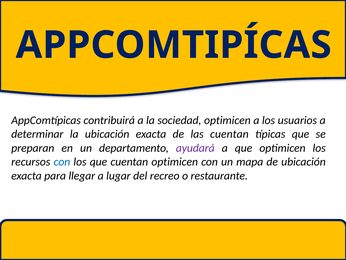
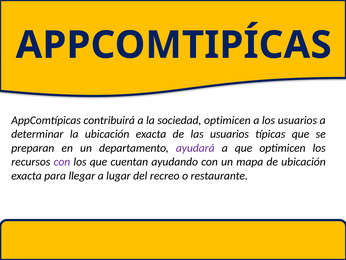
las cuentan: cuentan -> usuarios
con at (62, 162) colour: blue -> purple
cuentan optimicen: optimicen -> ayudando
